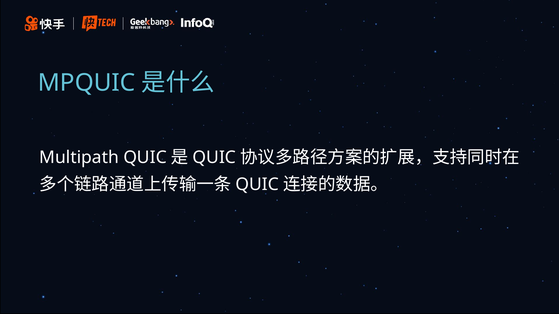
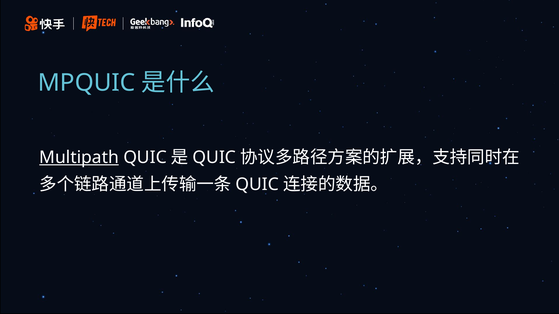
Multipath underline: none -> present
